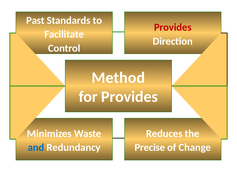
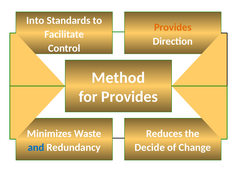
Past: Past -> Into
Provides at (173, 27) colour: red -> orange
Precise: Precise -> Decide
